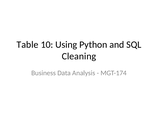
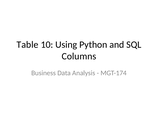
Cleaning: Cleaning -> Columns
